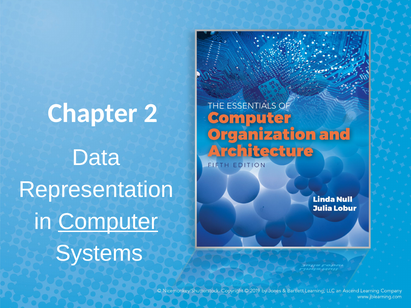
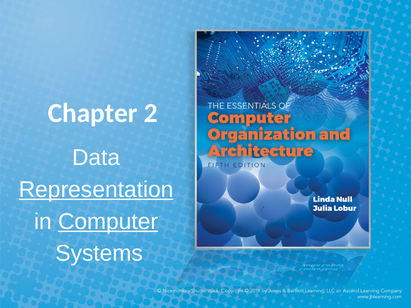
Representation underline: none -> present
